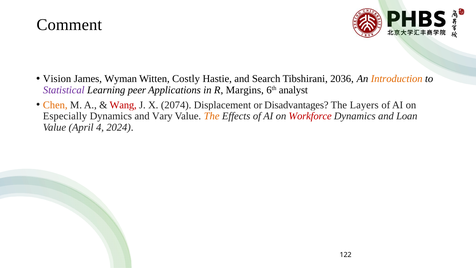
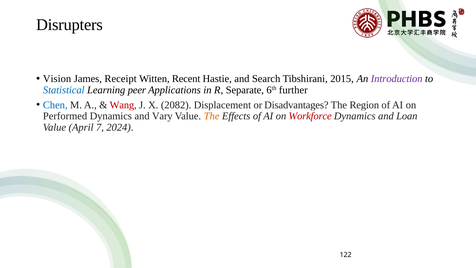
Comment: Comment -> Disrupters
Wyman: Wyman -> Receipt
Costly: Costly -> Recent
2036: 2036 -> 2015
Introduction colour: orange -> purple
Statistical colour: purple -> blue
Margins: Margins -> Separate
analyst: analyst -> further
Chen colour: orange -> blue
2074: 2074 -> 2082
Layers: Layers -> Region
Especially: Especially -> Performed
4: 4 -> 7
